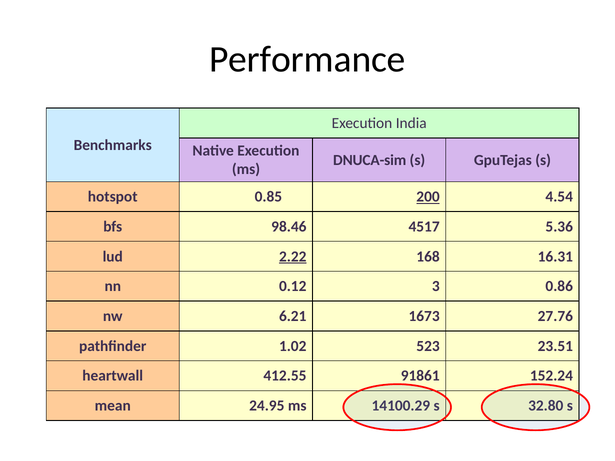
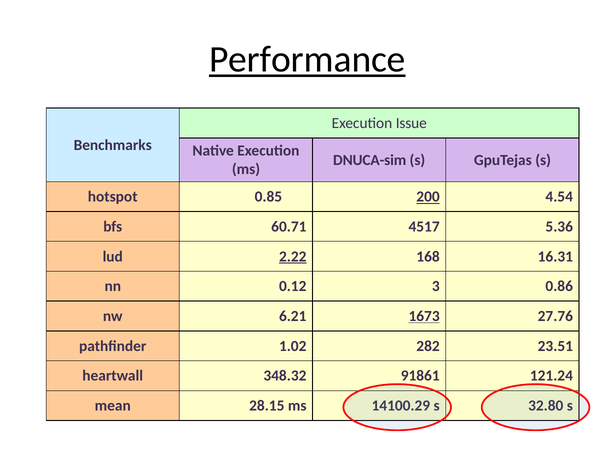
Performance underline: none -> present
India: India -> Issue
98.46: 98.46 -> 60.71
1673 underline: none -> present
523: 523 -> 282
412.55: 412.55 -> 348.32
152.24: 152.24 -> 121.24
24.95: 24.95 -> 28.15
